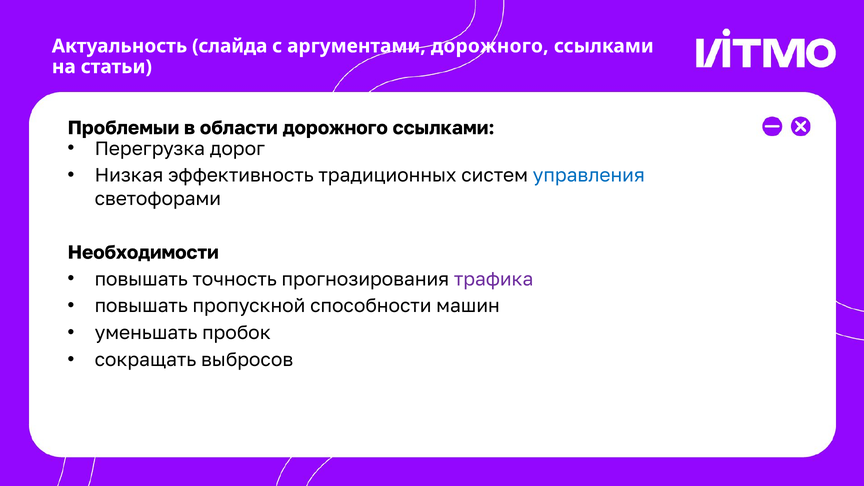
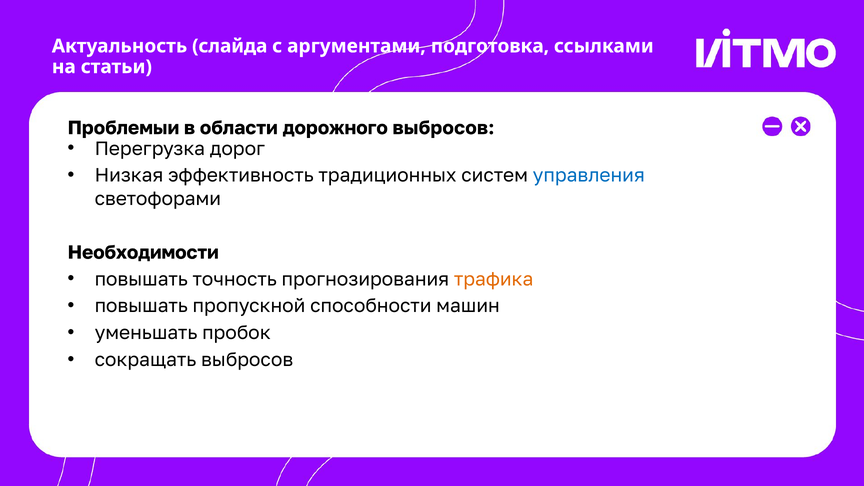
аргументами дорожного: дорожного -> подготовка
области дорожного ссылками: ссылками -> выбросов
трафика colour: purple -> orange
